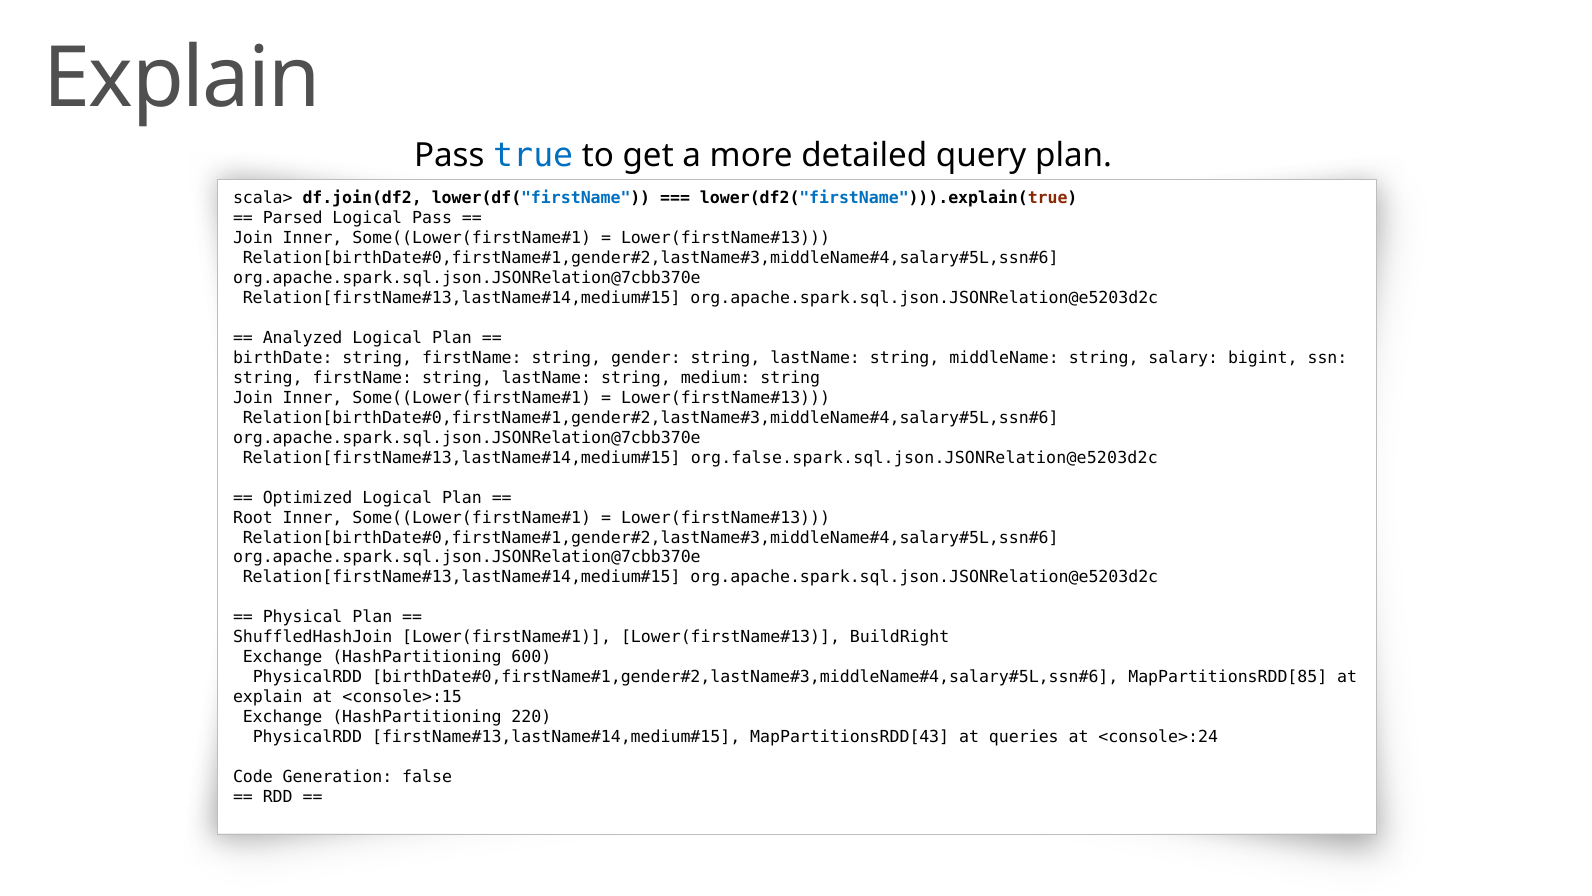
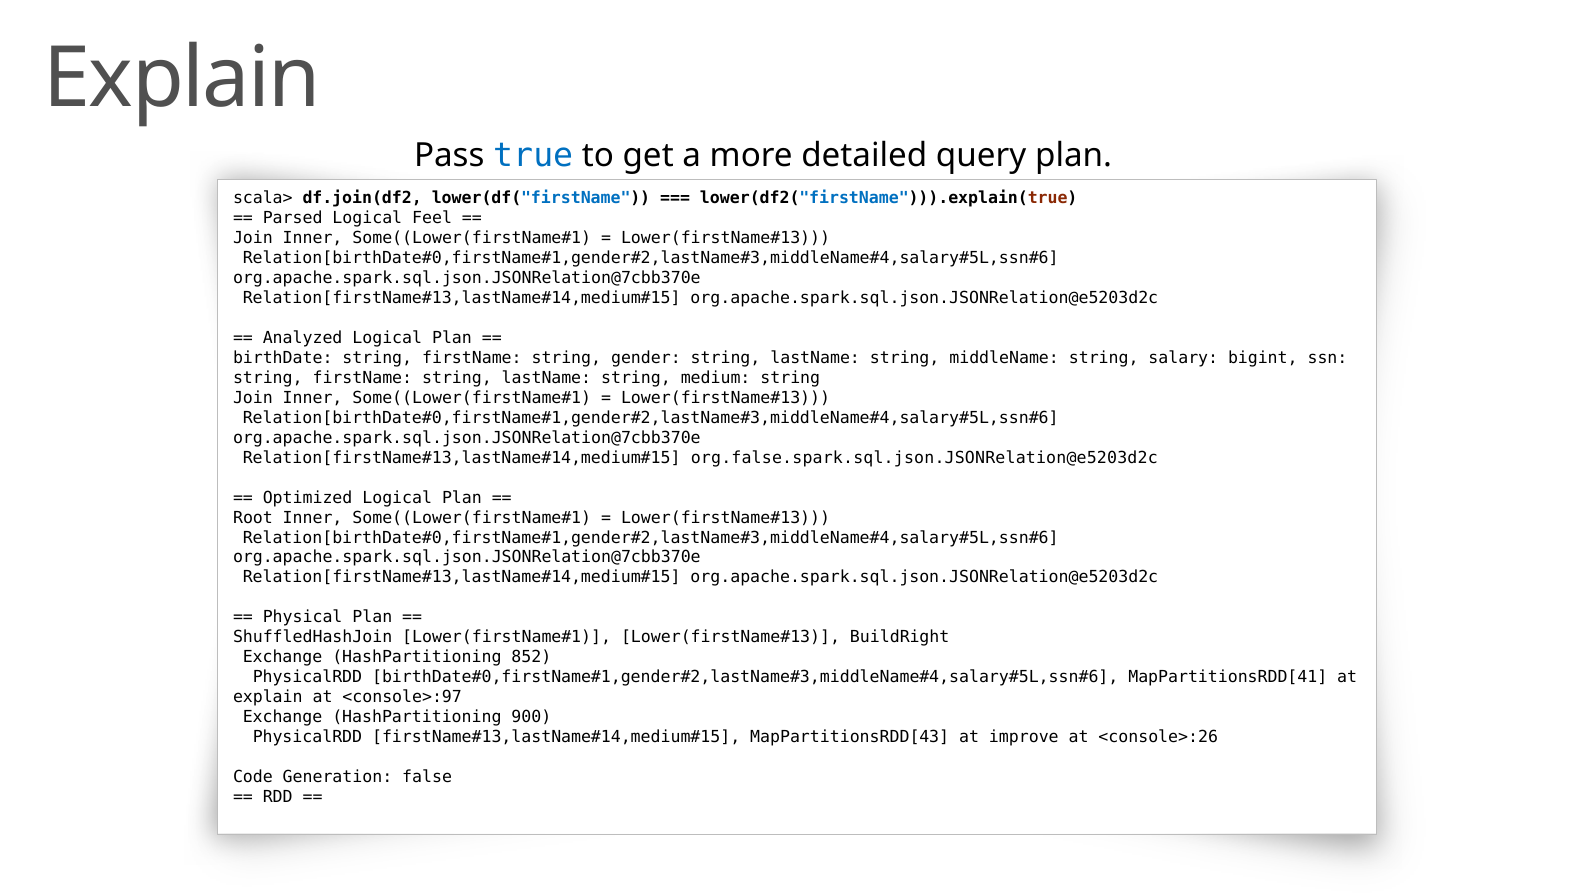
Logical Pass: Pass -> Feel
600: 600 -> 852
MapPartitionsRDD[85: MapPartitionsRDD[85 -> MapPartitionsRDD[41
<console>:15: <console>:15 -> <console>:97
220: 220 -> 900
queries: queries -> improve
<console>:24: <console>:24 -> <console>:26
